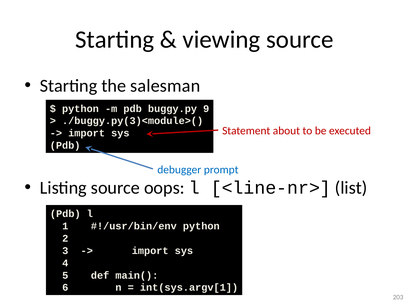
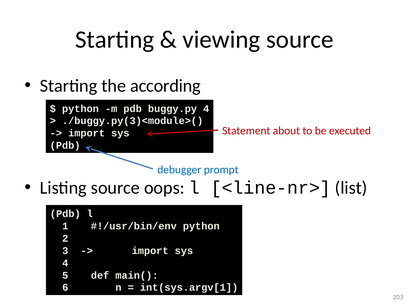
salesman: salesman -> according
buggy.py 9: 9 -> 4
